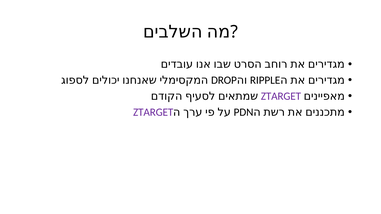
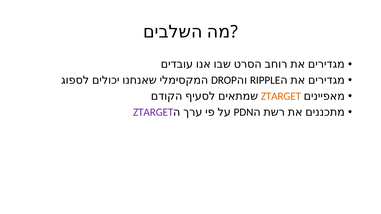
ZTARGET at (281, 96) colour: purple -> orange
